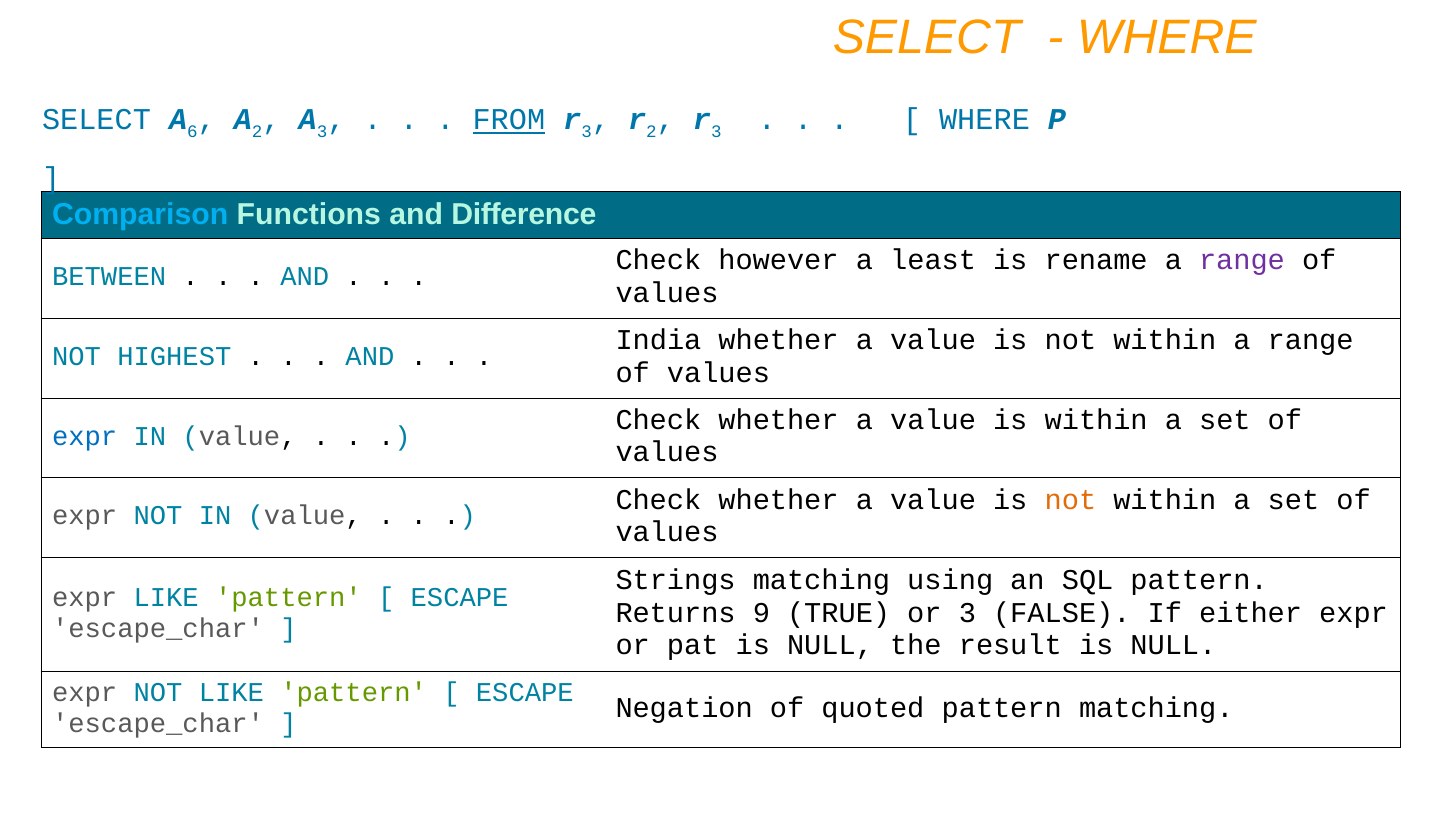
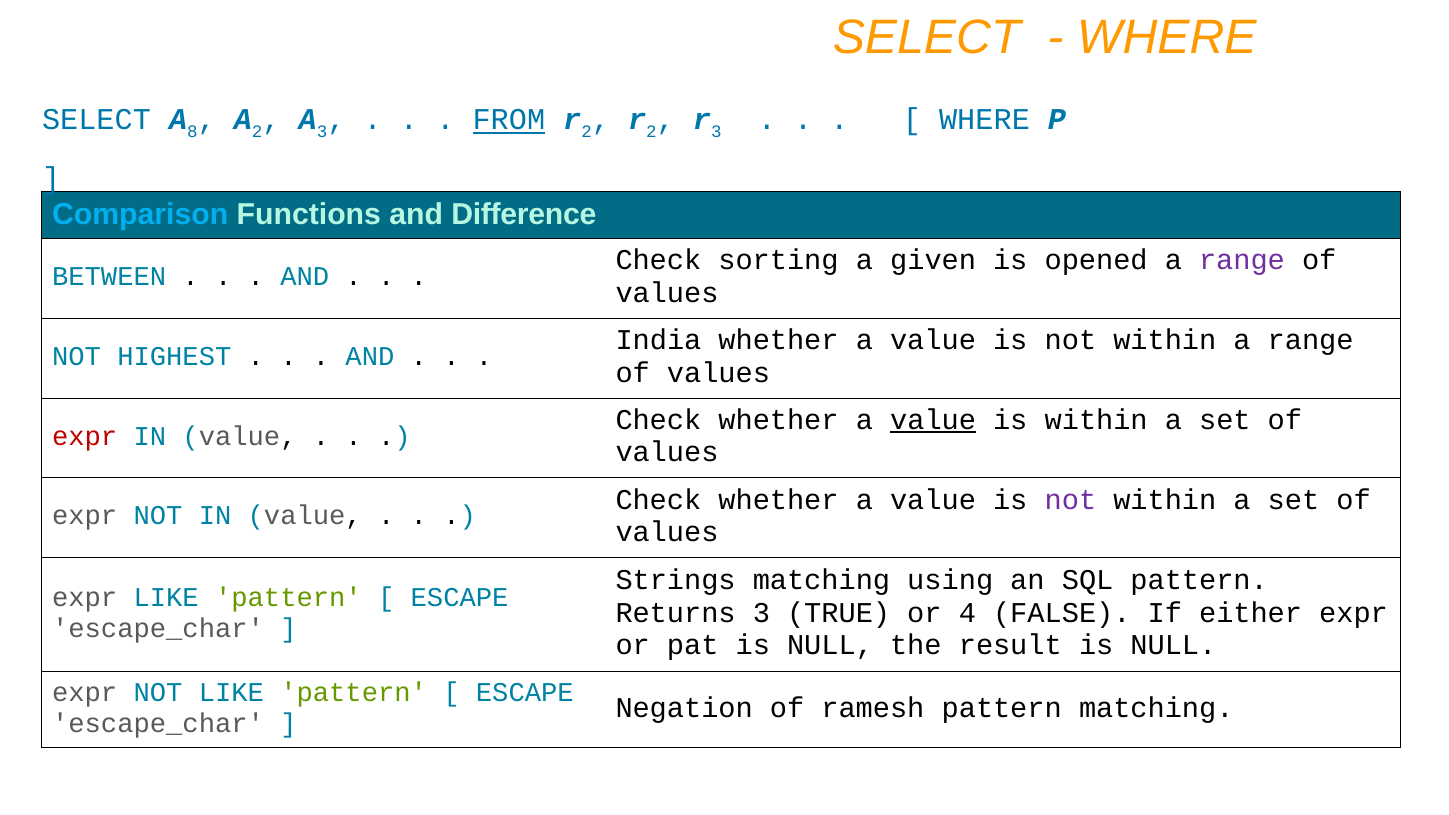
6: 6 -> 8
3 at (587, 131): 3 -> 2
however: however -> sorting
least: least -> given
rename: rename -> opened
value at (933, 420) underline: none -> present
expr at (85, 436) colour: blue -> red
not at (1070, 500) colour: orange -> purple
Returns 9: 9 -> 3
or 3: 3 -> 4
quoted: quoted -> ramesh
